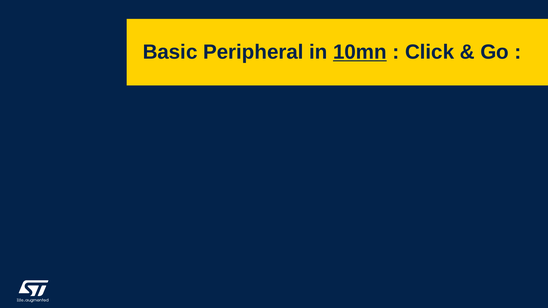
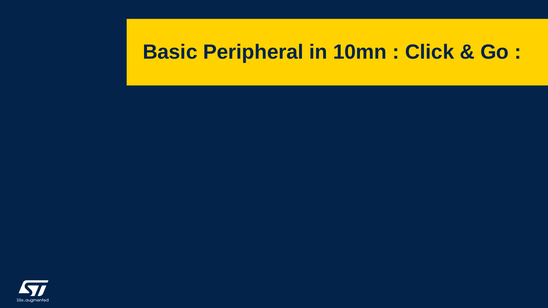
10mn underline: present -> none
